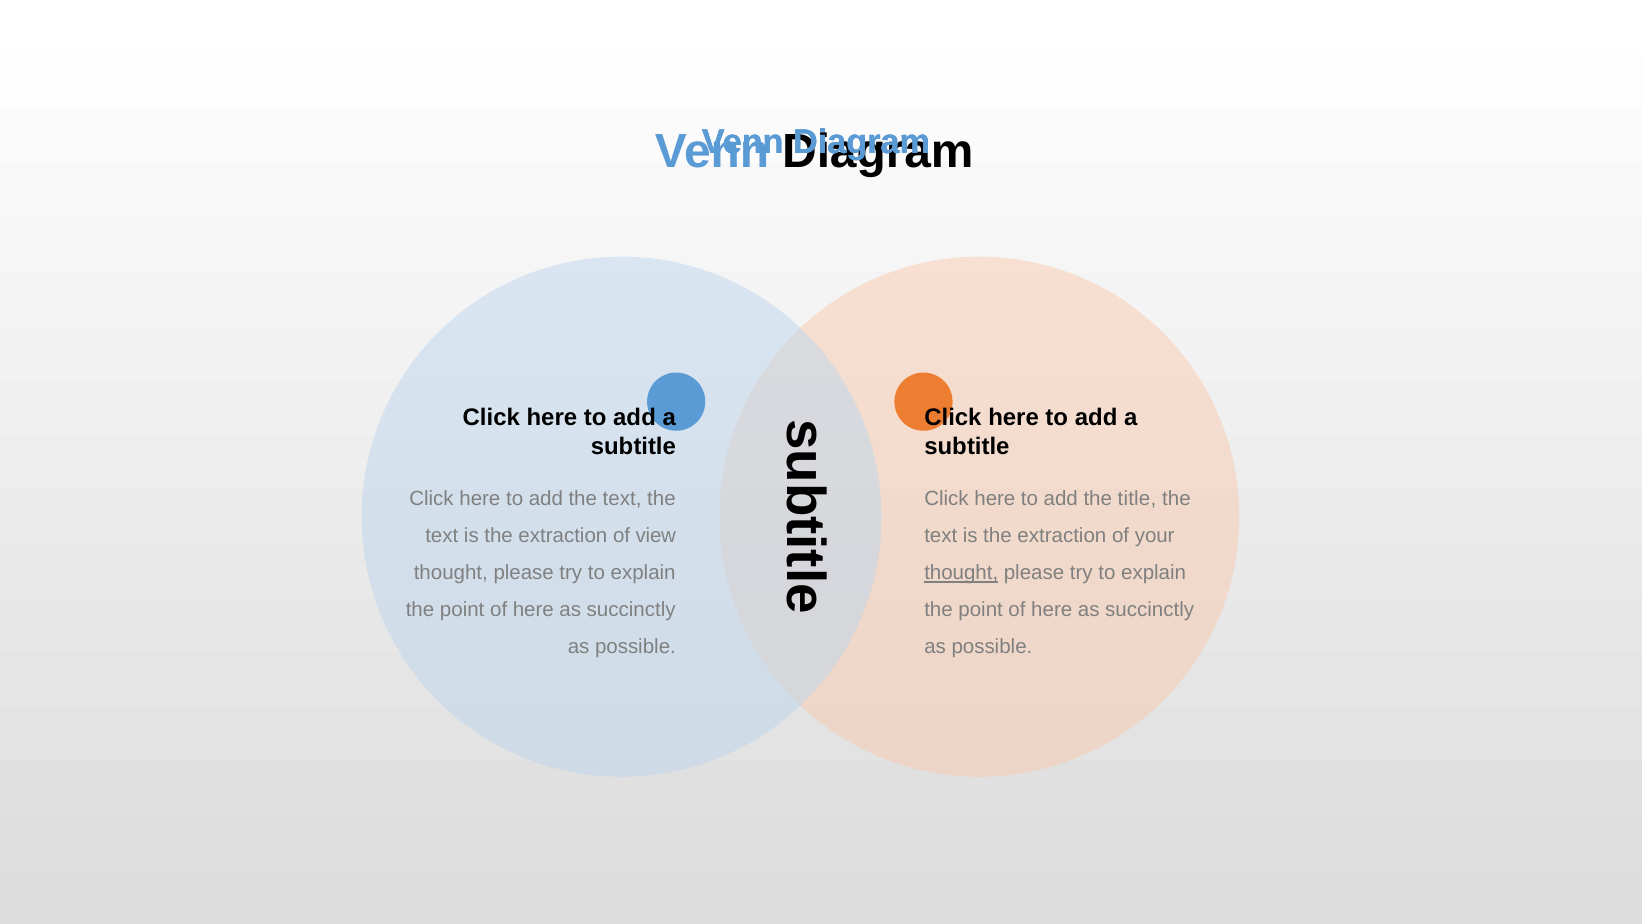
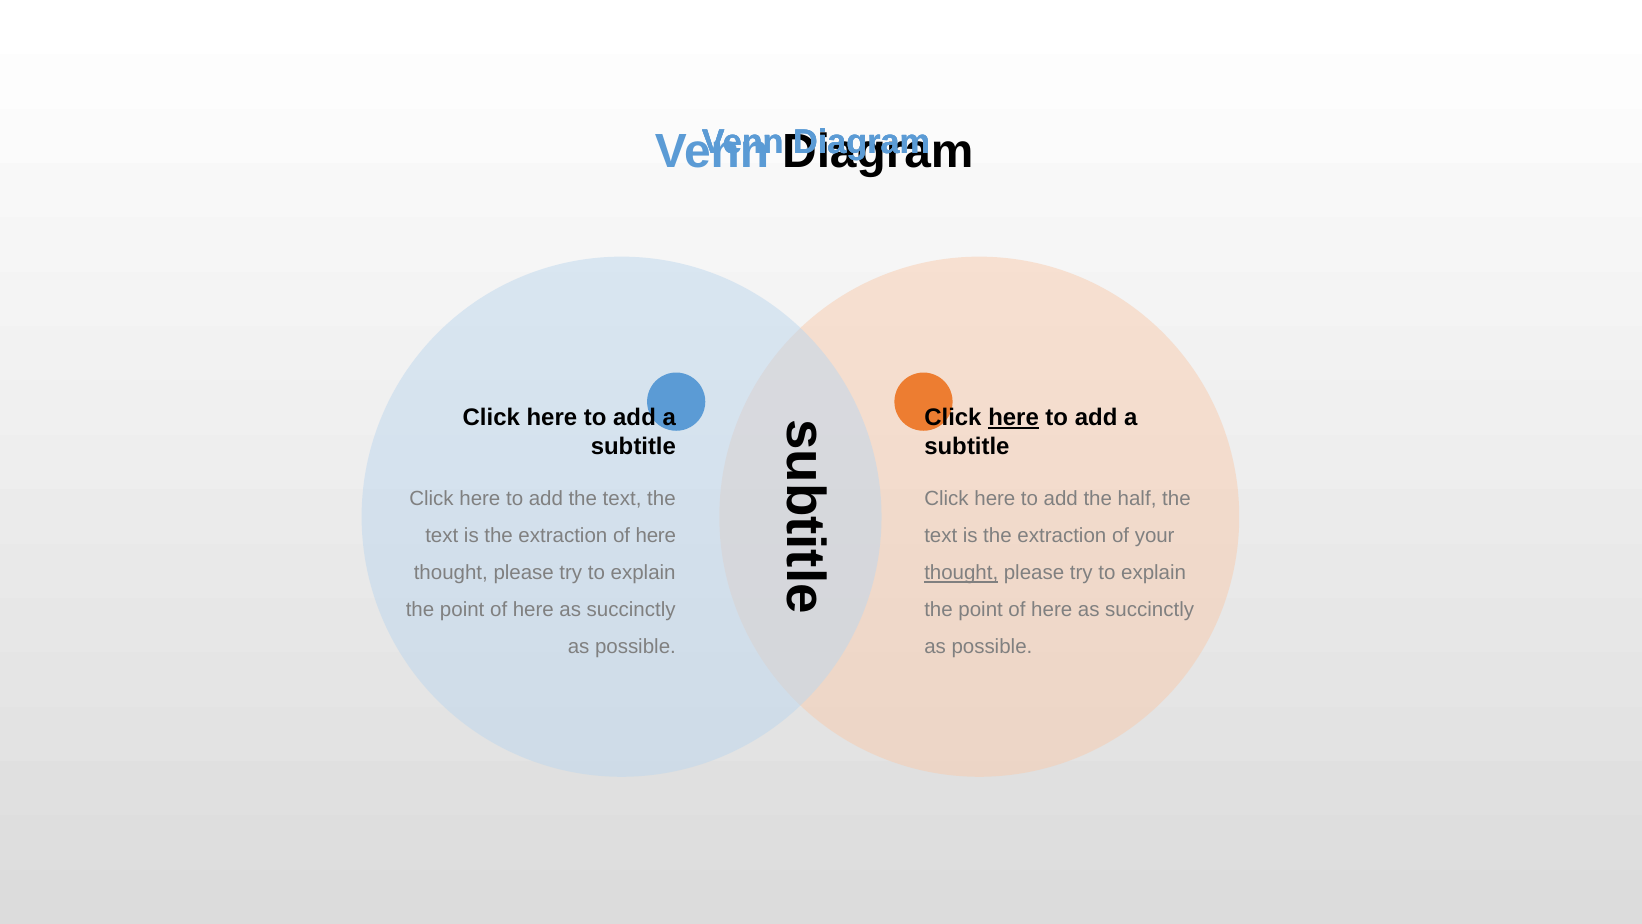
here at (1014, 418) underline: none -> present
title: title -> half
extraction of view: view -> here
